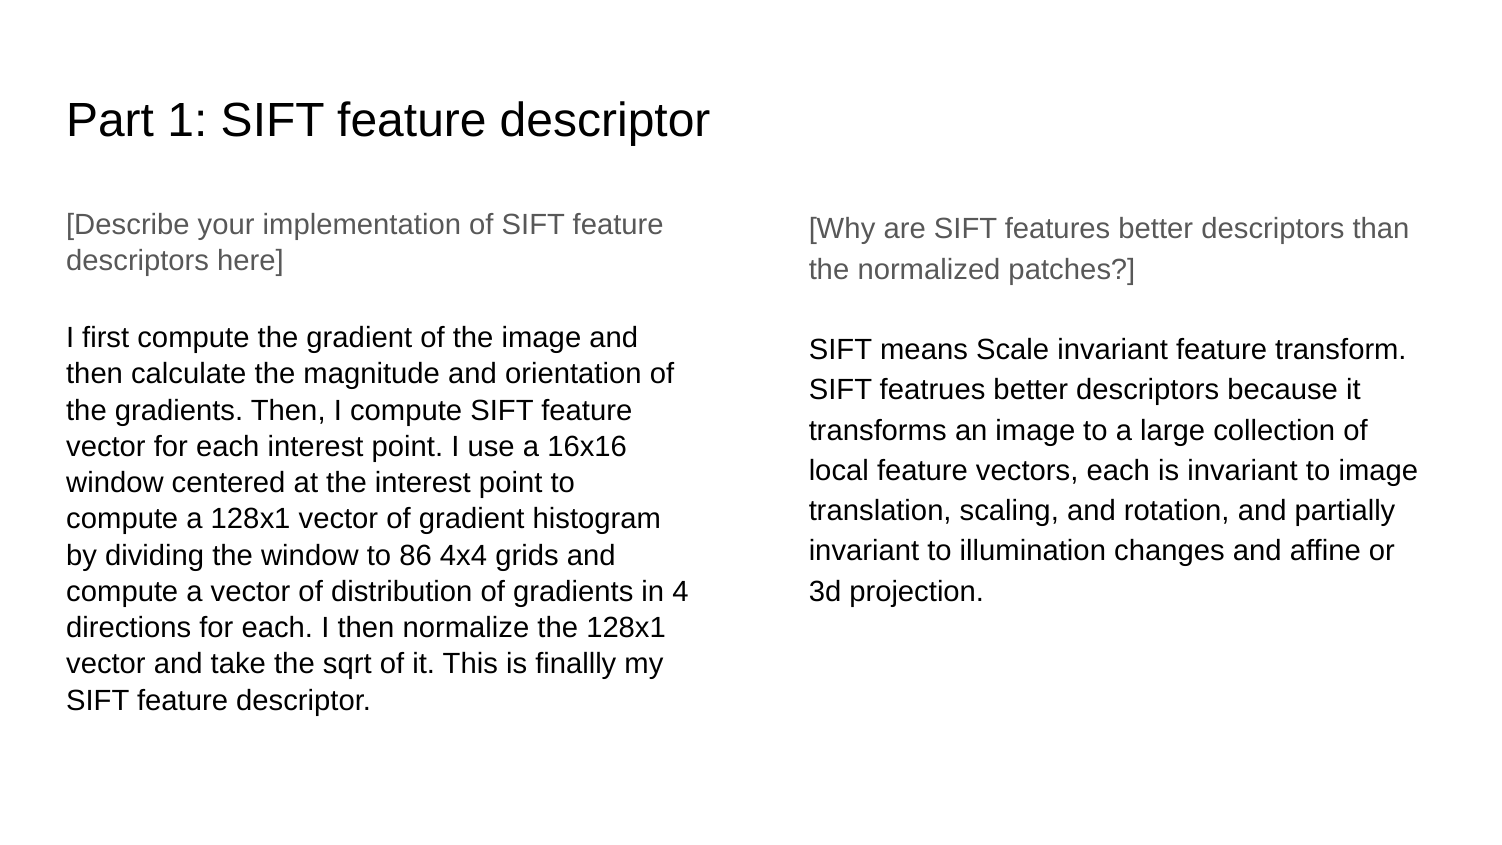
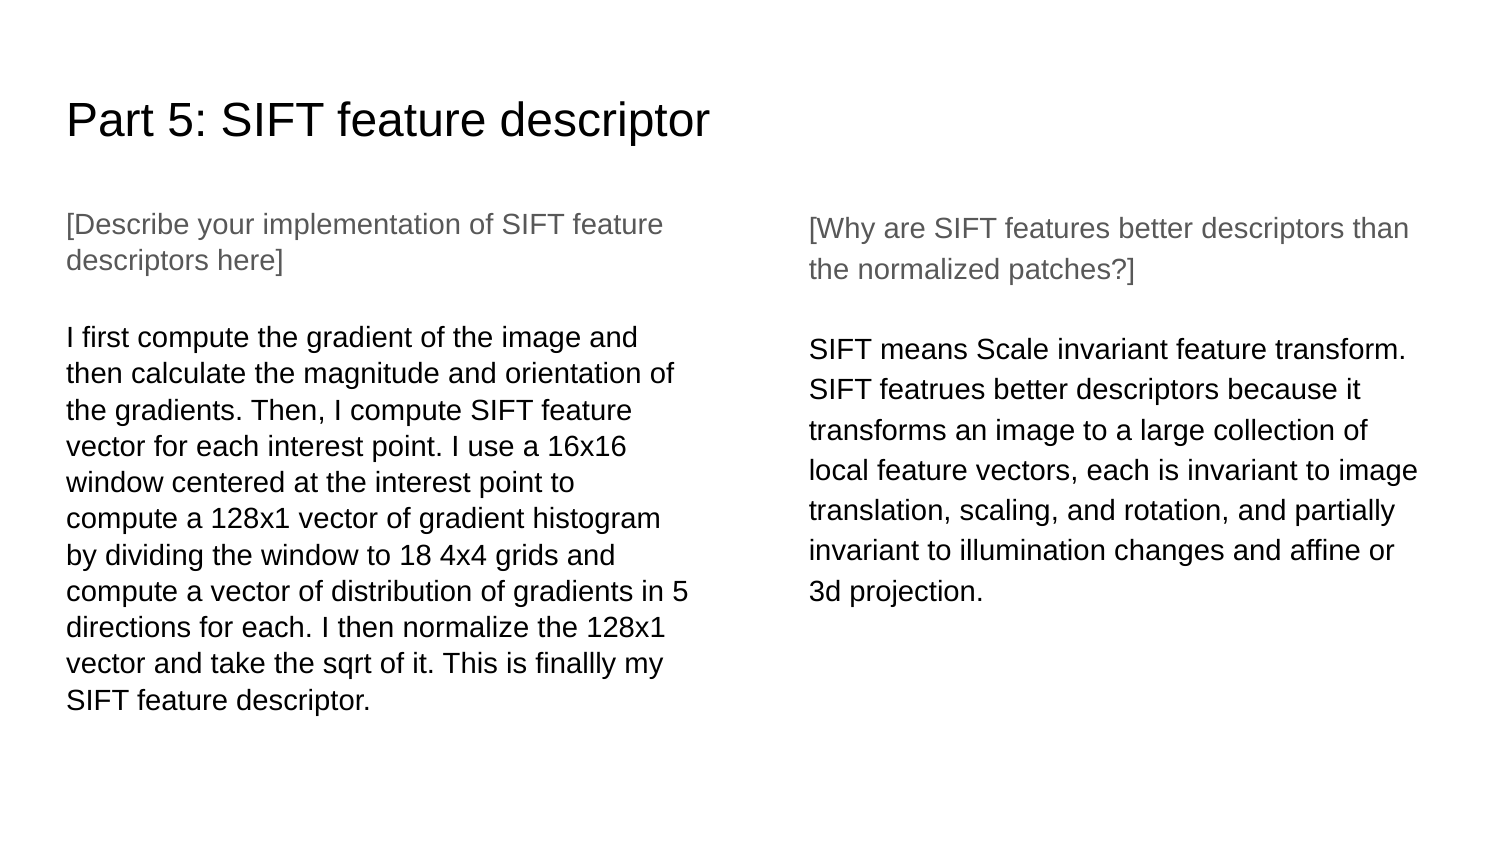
Part 1: 1 -> 5
86: 86 -> 18
in 4: 4 -> 5
